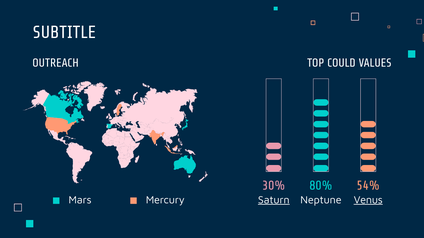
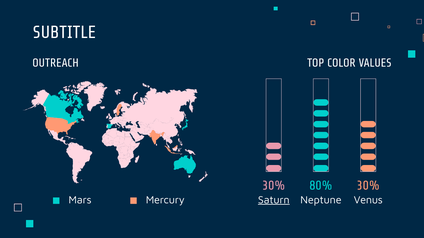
COULD: COULD -> COLOR
80% 54%: 54% -> 30%
Venus underline: present -> none
